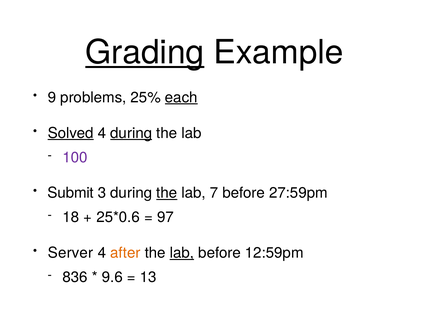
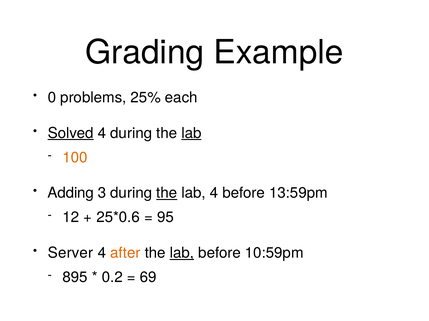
Grading underline: present -> none
9: 9 -> 0
each underline: present -> none
during at (131, 133) underline: present -> none
lab at (191, 133) underline: none -> present
100 colour: purple -> orange
Submit: Submit -> Adding
lab 7: 7 -> 4
27:59pm: 27:59pm -> 13:59pm
18: 18 -> 12
97: 97 -> 95
12:59pm: 12:59pm -> 10:59pm
836: 836 -> 895
9.6: 9.6 -> 0.2
13: 13 -> 69
